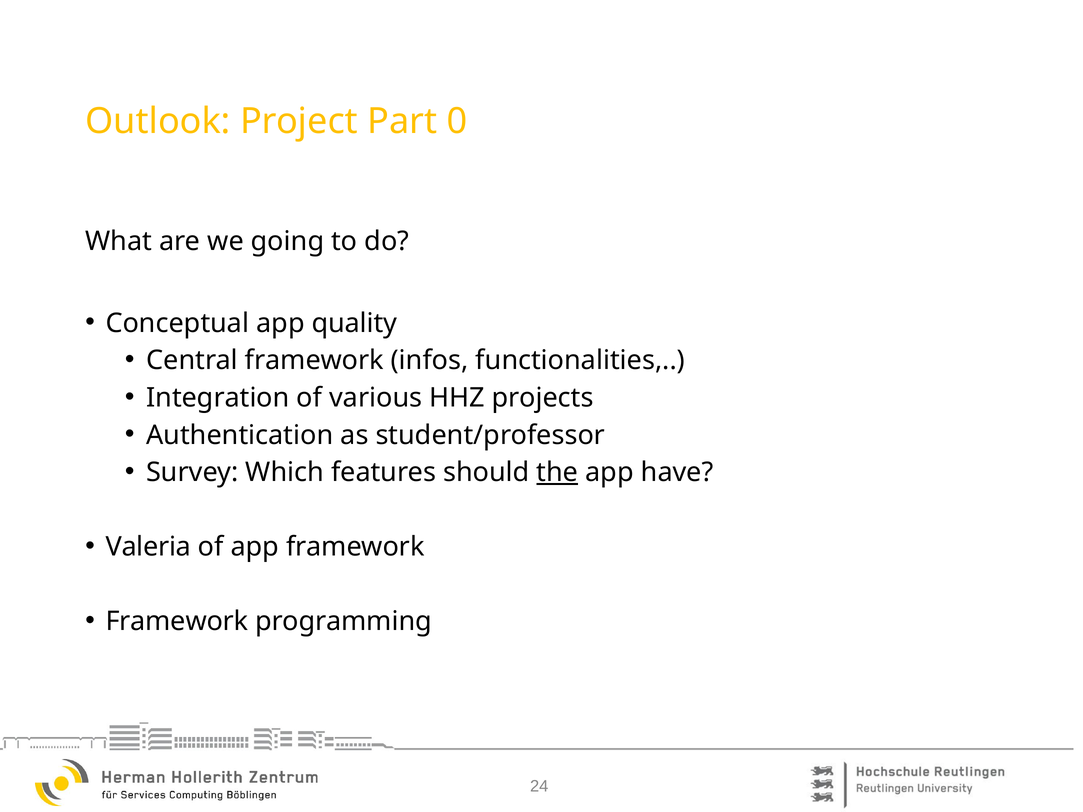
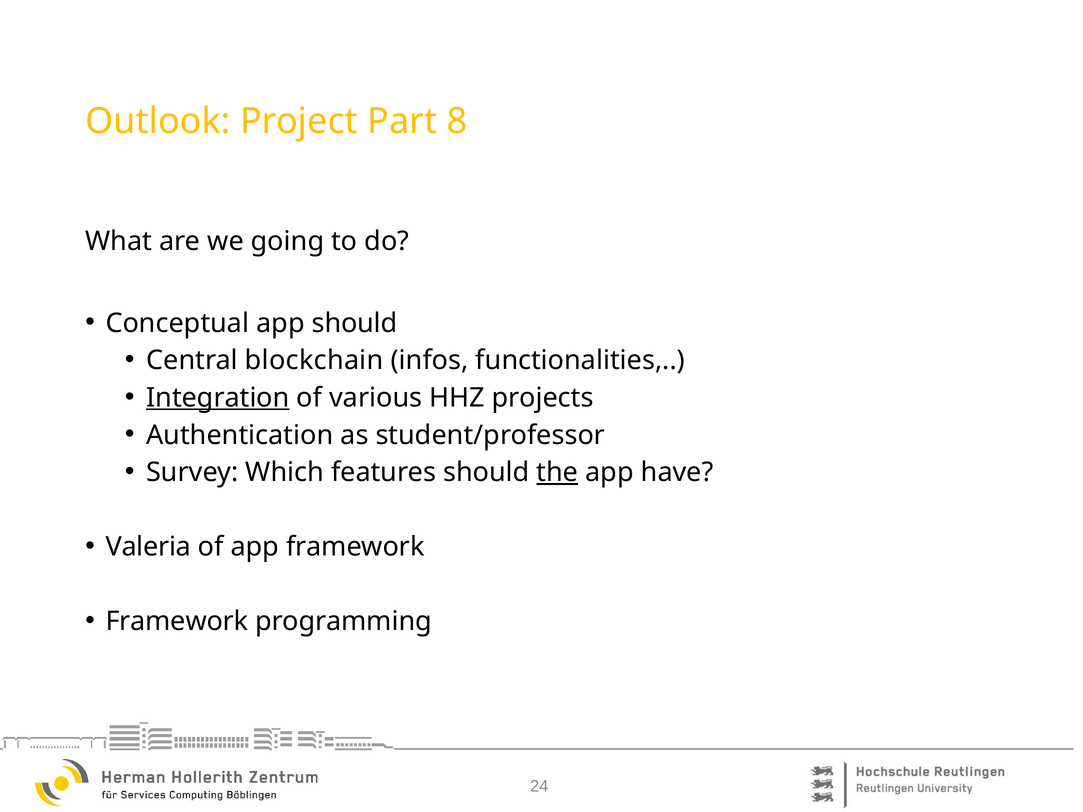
0: 0 -> 8
app quality: quality -> should
Central framework: framework -> blockchain
Integration underline: none -> present
